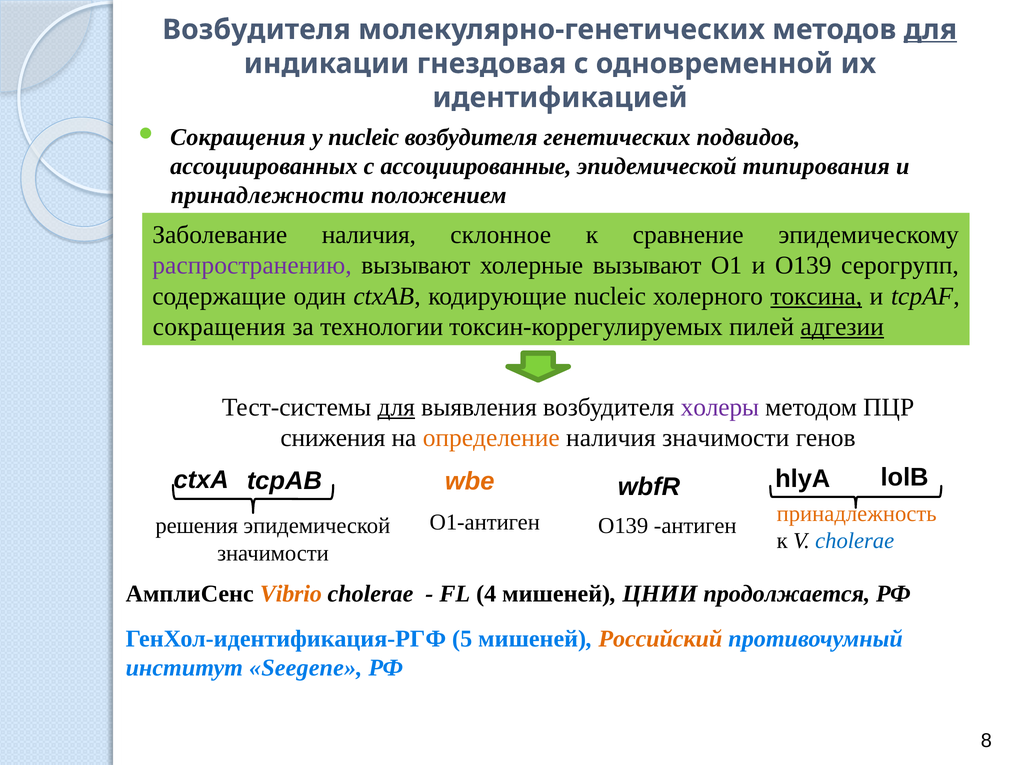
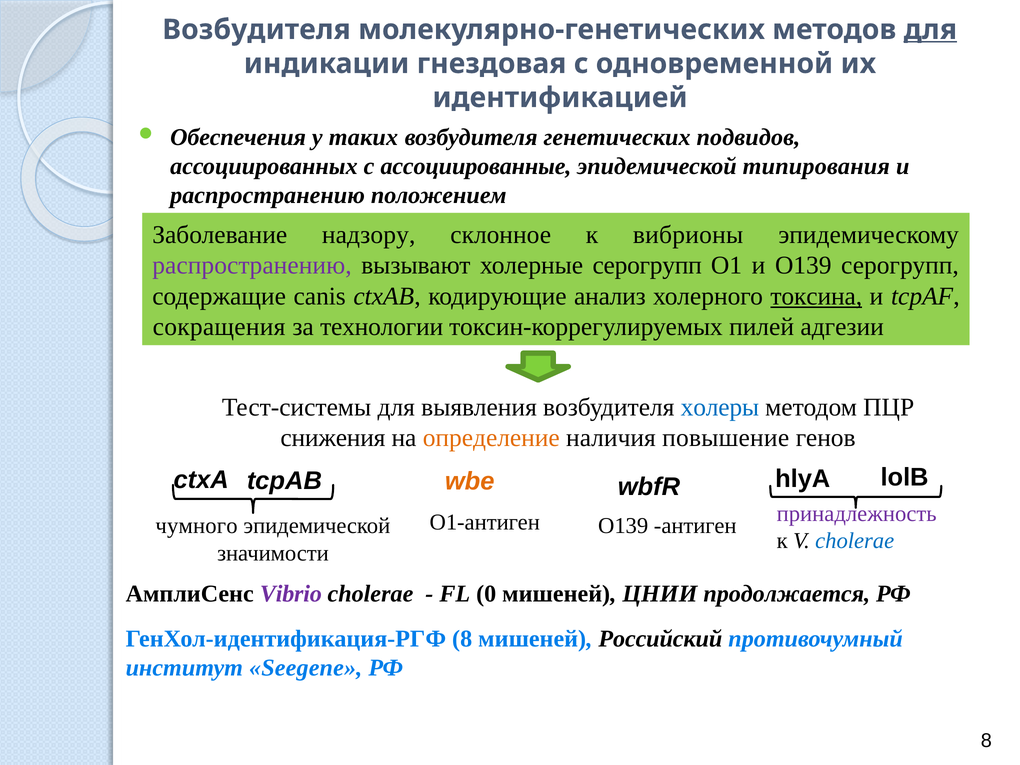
Сокращения at (238, 137): Сокращения -> Обеспечения
у nucleic: nucleic -> таких
принадлежности at (267, 195): принадлежности -> распространению
Заболевание наличия: наличия -> надзору
сравнение: сравнение -> вибрионы
холерные вызывают: вызывают -> серогрупп
один: один -> canis
кодирующие nucleic: nucleic -> анализ
адгезии underline: present -> none
для at (396, 407) underline: present -> none
холеры colour: purple -> blue
наличия значимости: значимости -> повышение
принадлежность colour: orange -> purple
решения: решения -> чумного
Vibrio colour: orange -> purple
4: 4 -> 0
ГенХол-идентификация-РГФ 5: 5 -> 8
Российский colour: orange -> black
